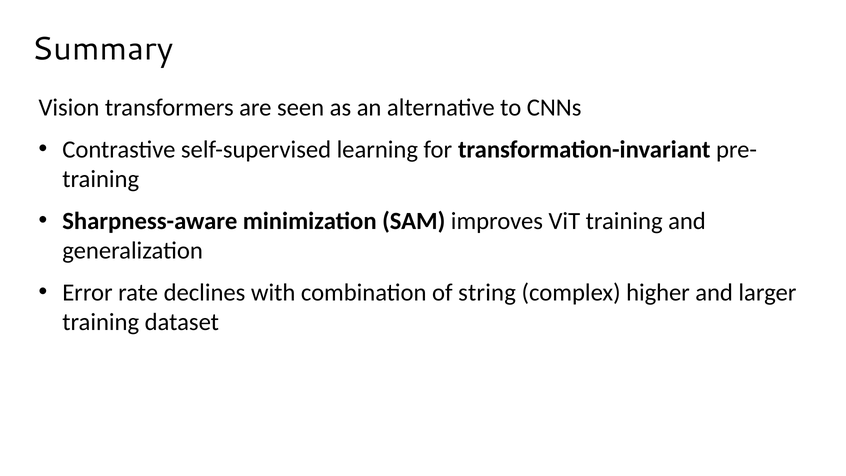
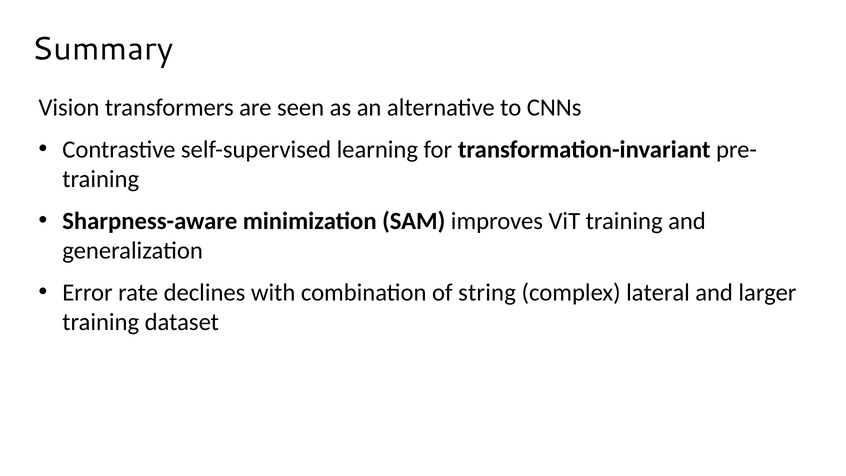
higher: higher -> lateral
